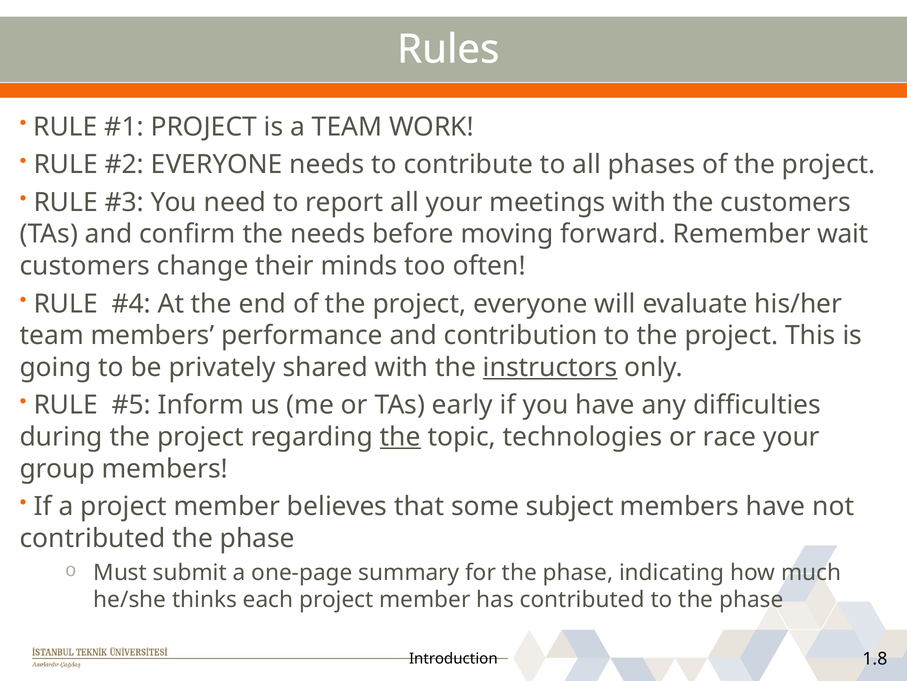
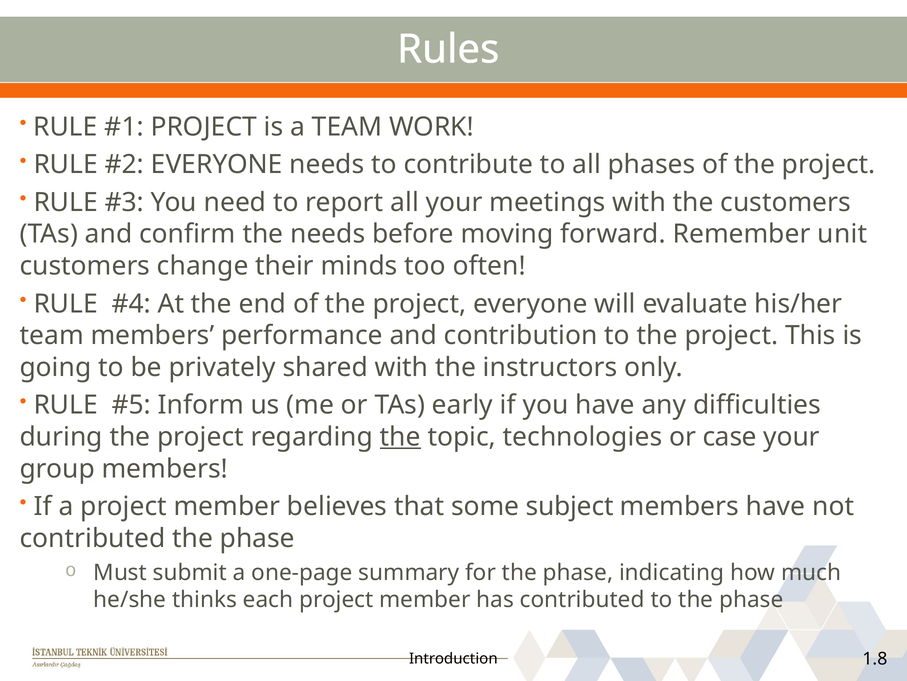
wait: wait -> unit
instructors underline: present -> none
race: race -> case
